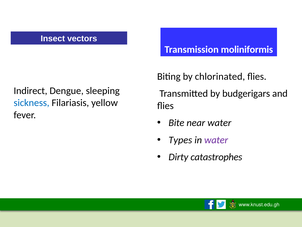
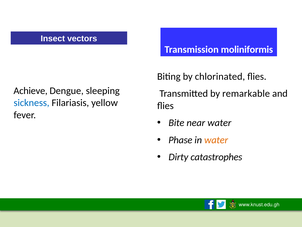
Indirect: Indirect -> Achieve
budgerigars: budgerigars -> remarkable
Types: Types -> Phase
water at (216, 140) colour: purple -> orange
